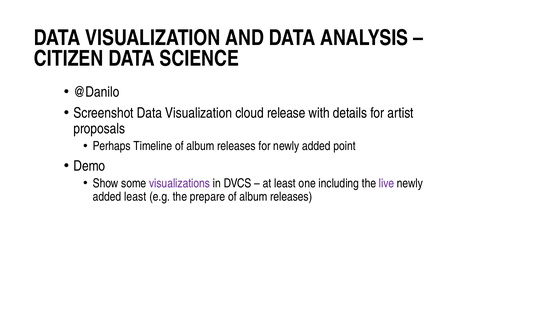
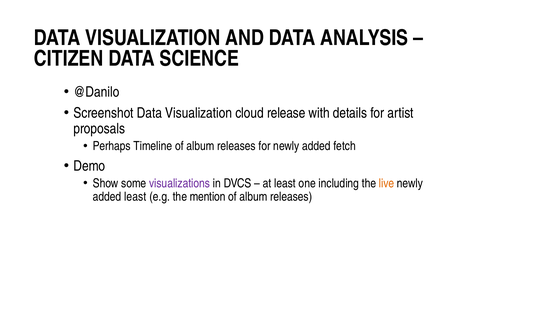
point: point -> fetch
live colour: purple -> orange
prepare: prepare -> mention
